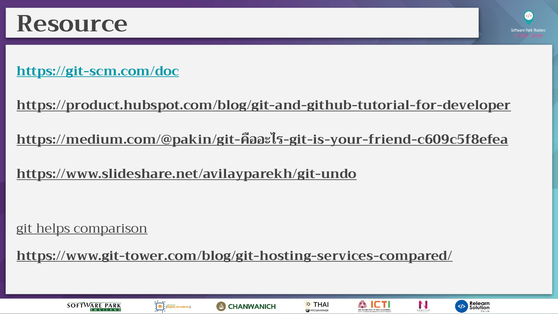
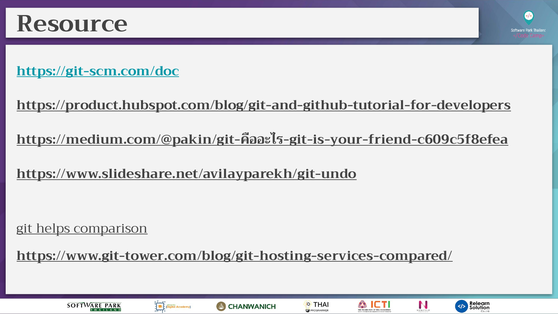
https://product.hubspot.com/blog/git-and-github-tutorial-for-developer: https://product.hubspot.com/blog/git-and-github-tutorial-for-developer -> https://product.hubspot.com/blog/git-and-github-tutorial-for-developers
